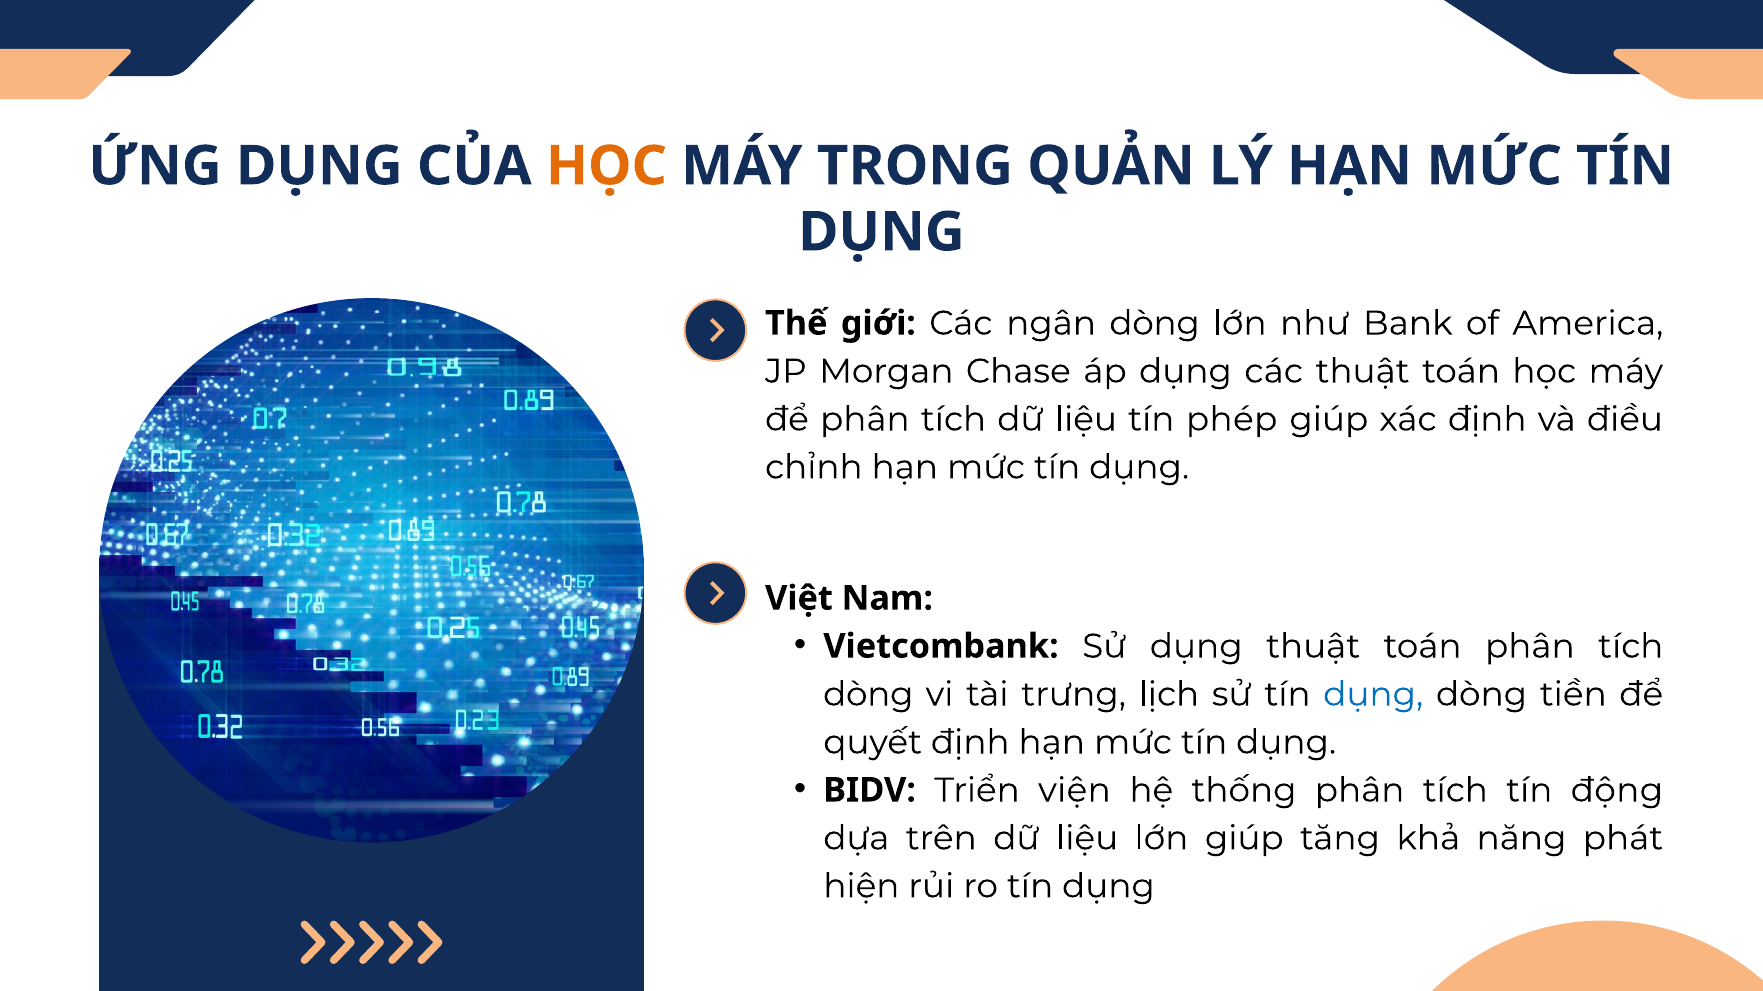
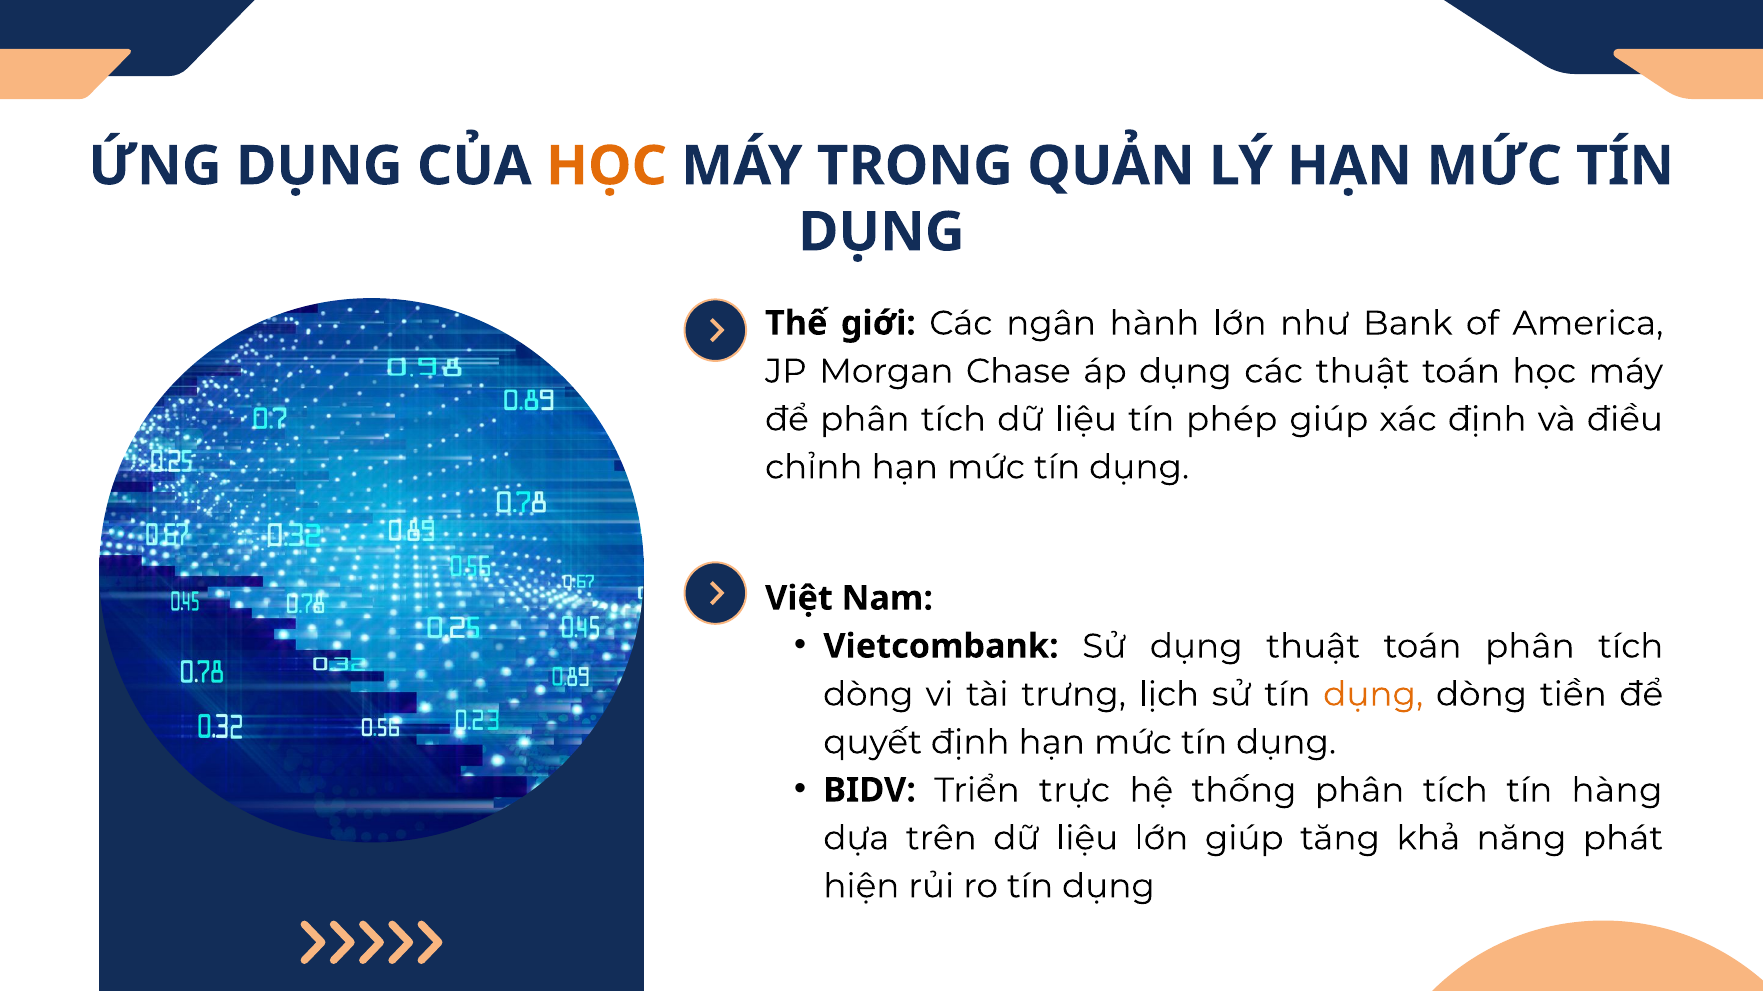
ngân dòng: dòng -> hành
dụng at (1373, 695) colour: blue -> orange
viện: viện -> trực
động: động -> hàng
